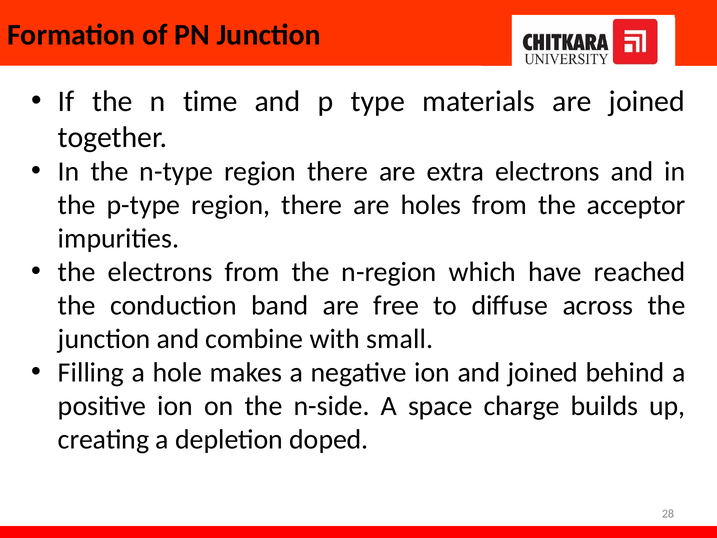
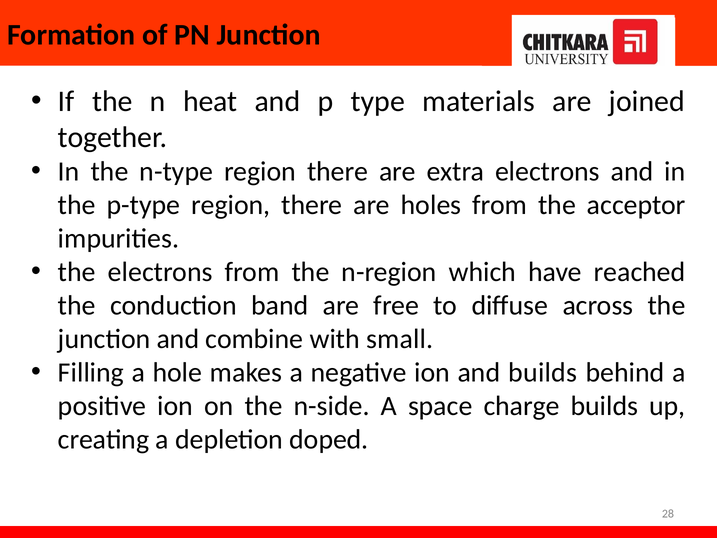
time: time -> heat
and joined: joined -> builds
